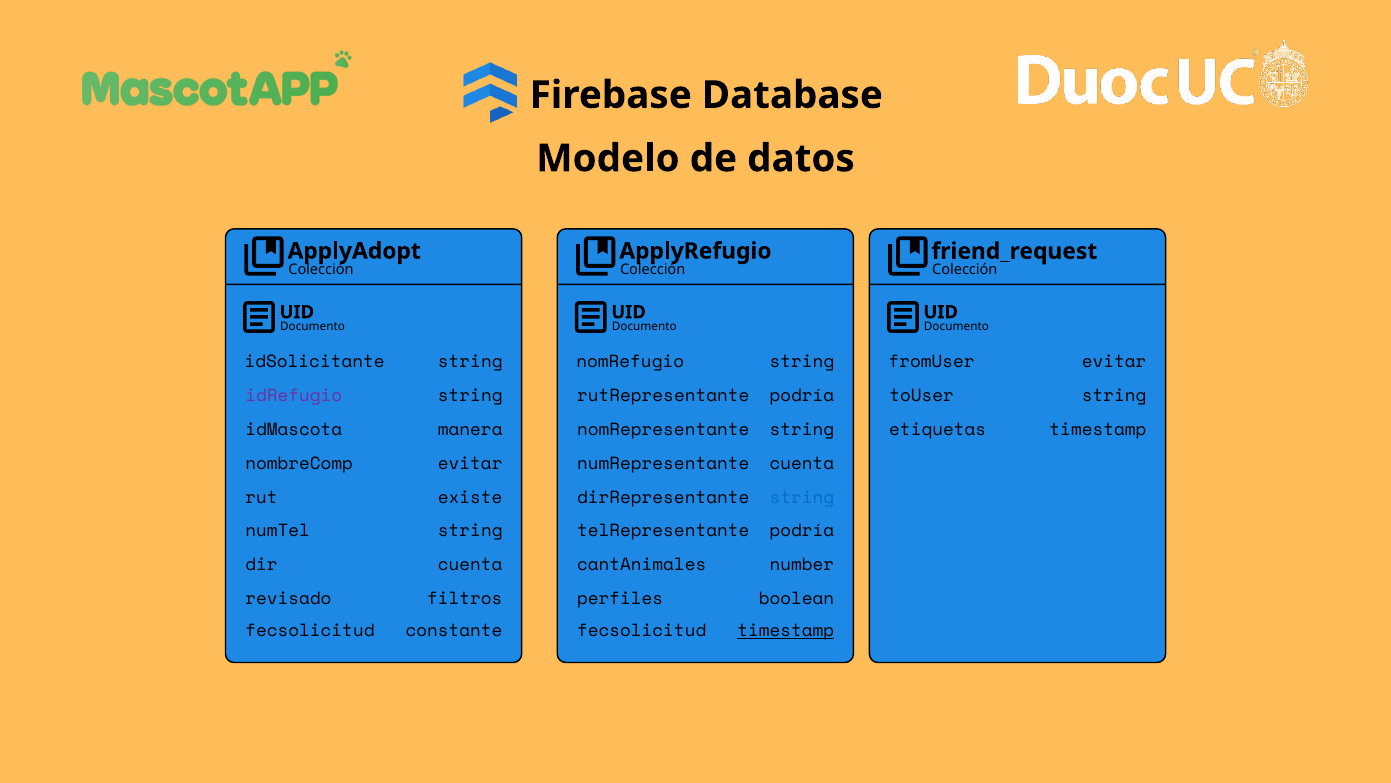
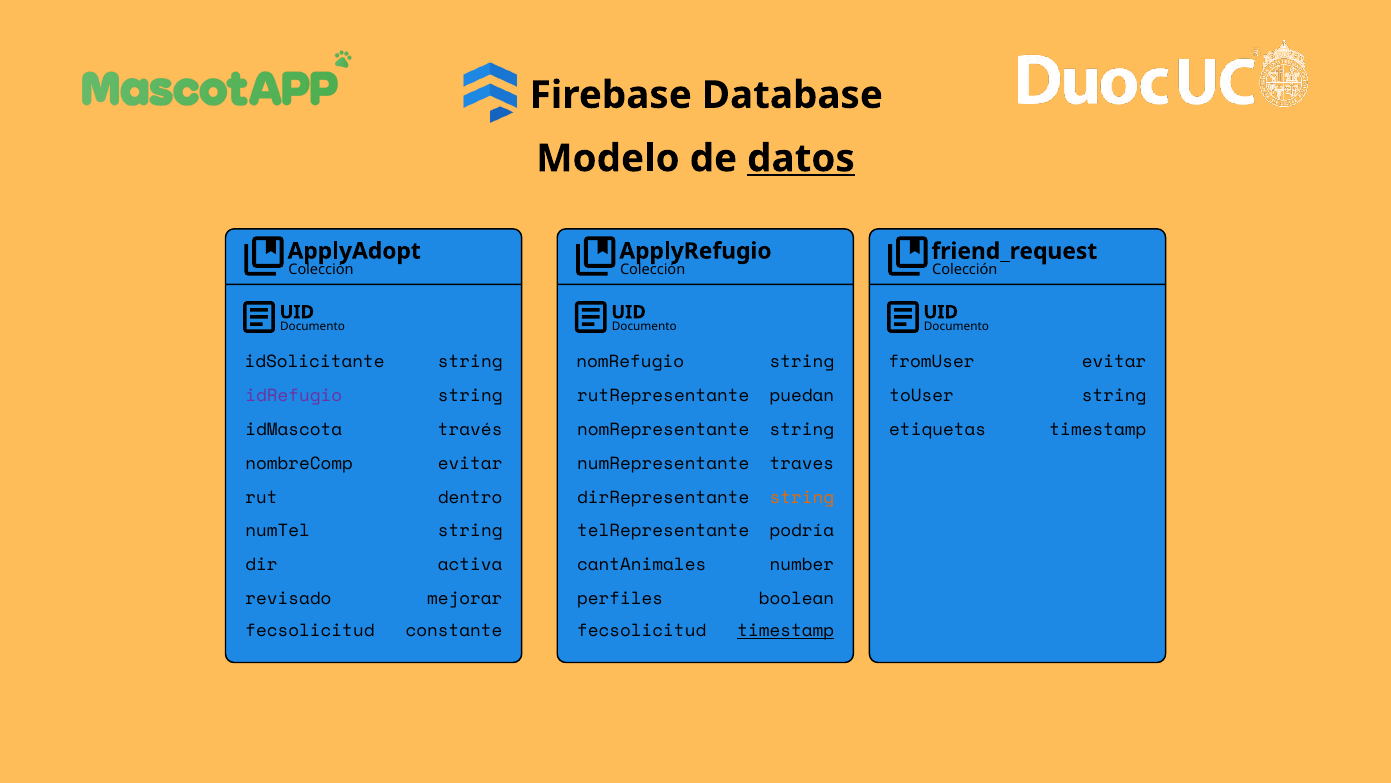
datos underline: none -> present
rutRepresentante podría: podría -> puedan
manera: manera -> través
numRepresentante cuenta: cuenta -> traves
existe: existe -> dentro
string at (802, 497) colour: blue -> orange
dir cuenta: cuenta -> activa
filtros: filtros -> mejorar
